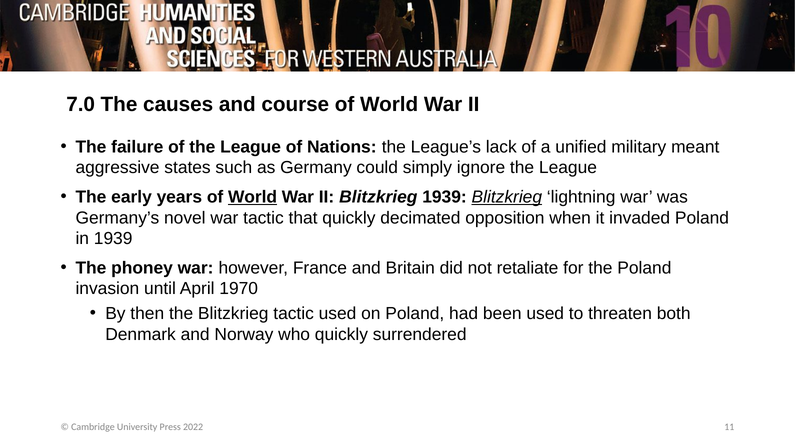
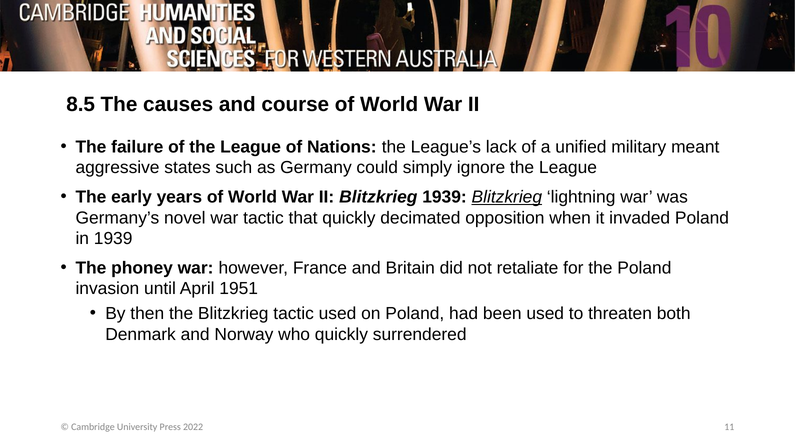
7.0: 7.0 -> 8.5
World at (253, 197) underline: present -> none
1970: 1970 -> 1951
